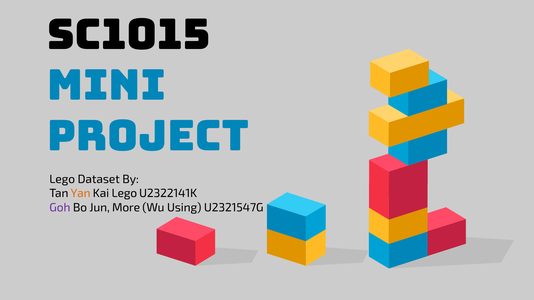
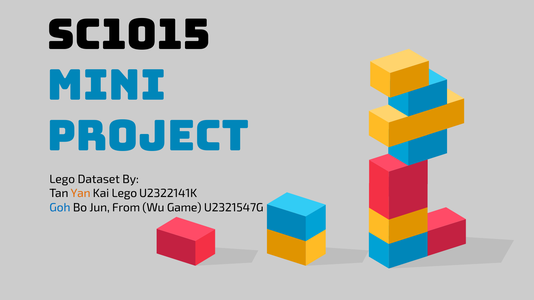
Goh colour: purple -> blue
More: More -> From
Using: Using -> Game
